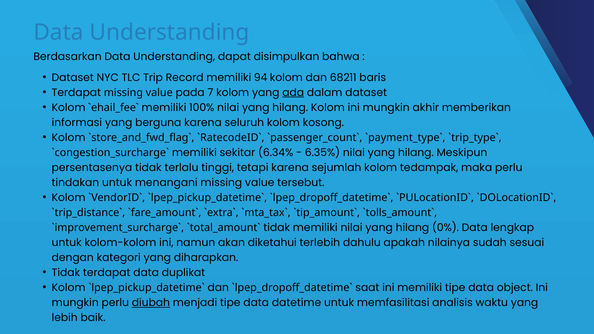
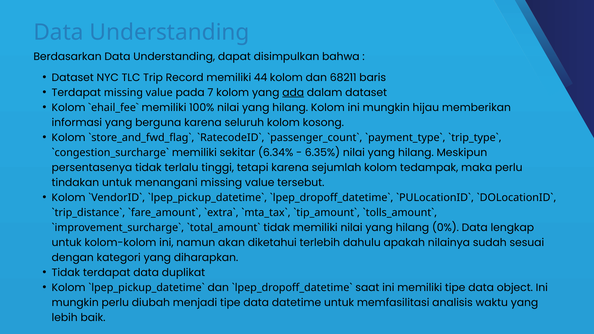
94: 94 -> 44
akhir: akhir -> hijau
diubah underline: present -> none
